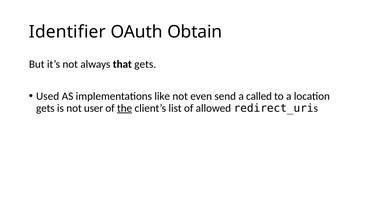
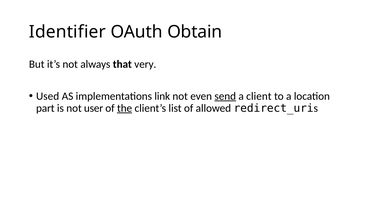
that gets: gets -> very
like: like -> link
send underline: none -> present
called: called -> client
gets at (45, 108): gets -> part
